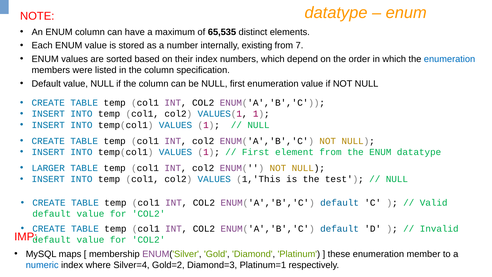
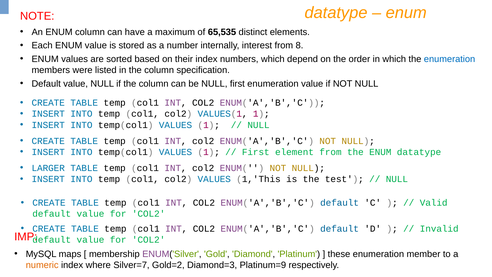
existing: existing -> interest
7: 7 -> 8
numeric colour: blue -> orange
Silver=4: Silver=4 -> Silver=7
Platinum=1: Platinum=1 -> Platinum=9
